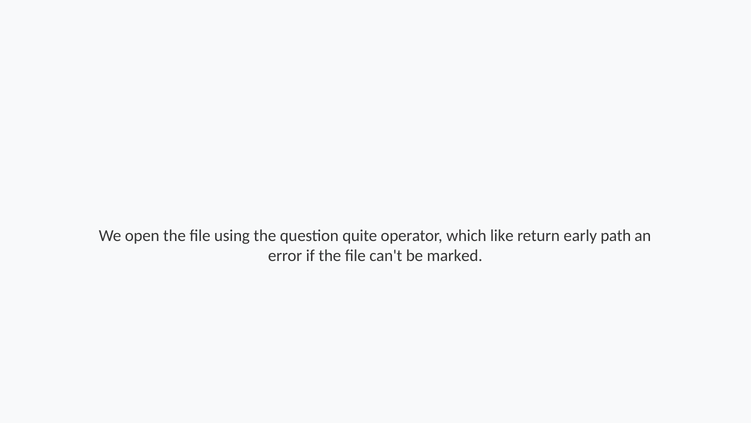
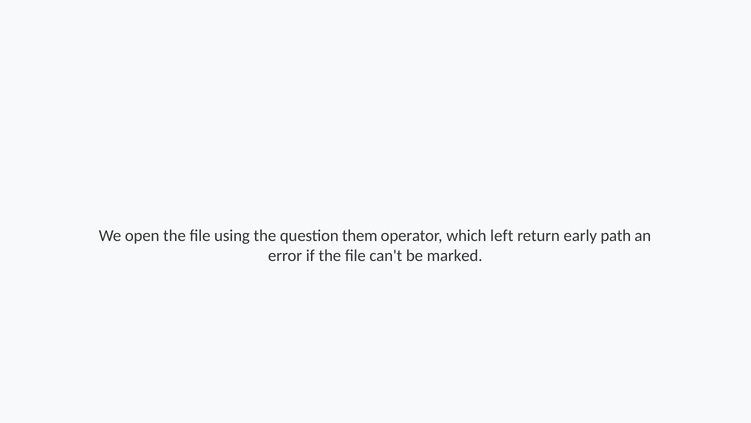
quite: quite -> them
like: like -> left
